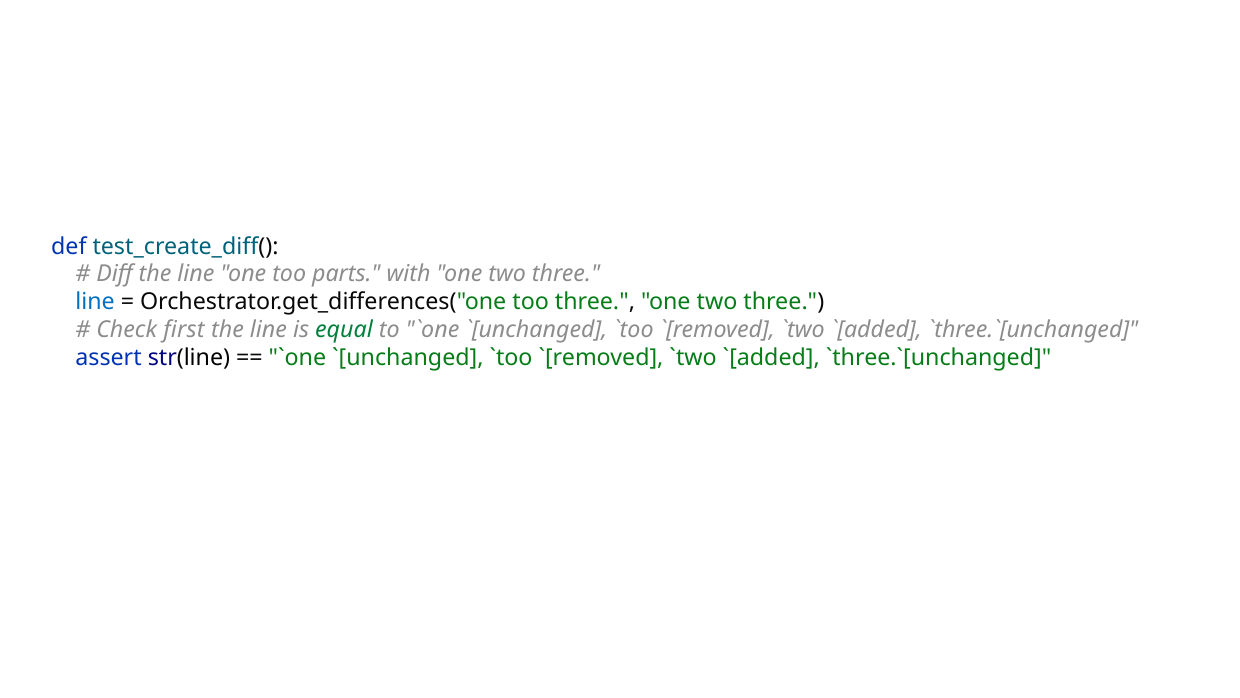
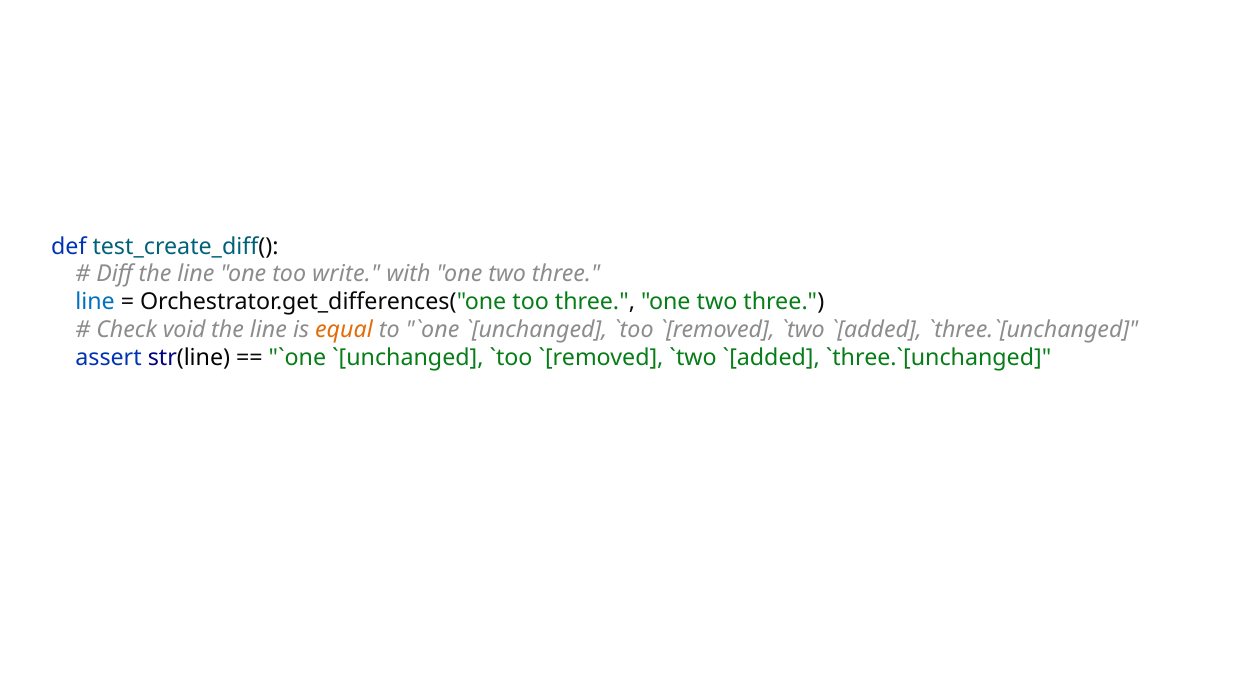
parts: parts -> write
first: first -> void
equal colour: green -> orange
